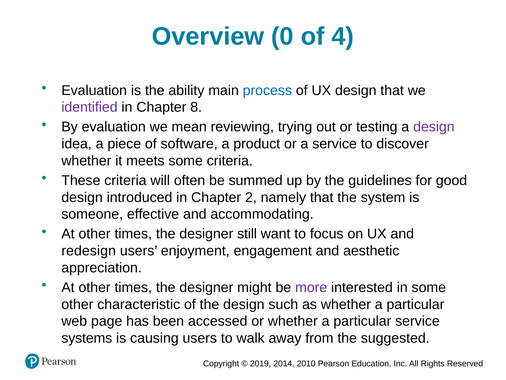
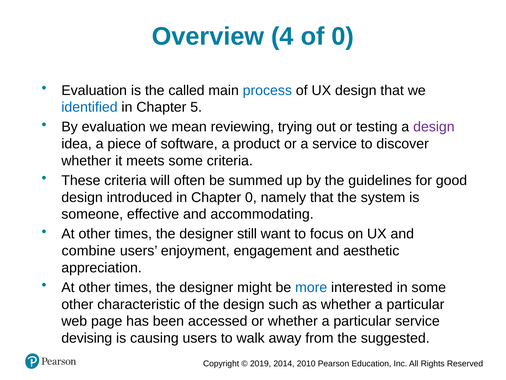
0: 0 -> 4
of 4: 4 -> 0
ability: ability -> called
identified colour: purple -> blue
8: 8 -> 5
Chapter 2: 2 -> 0
redesign: redesign -> combine
more colour: purple -> blue
systems: systems -> devising
